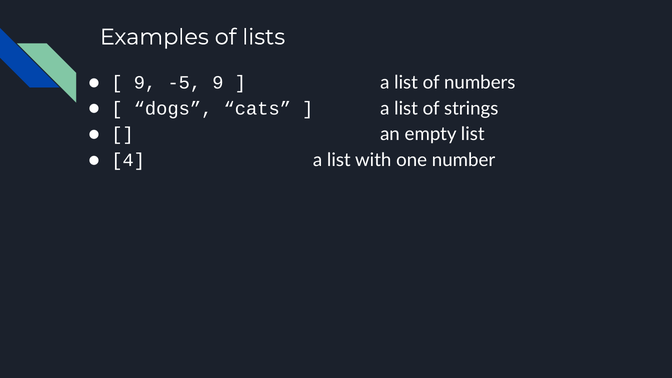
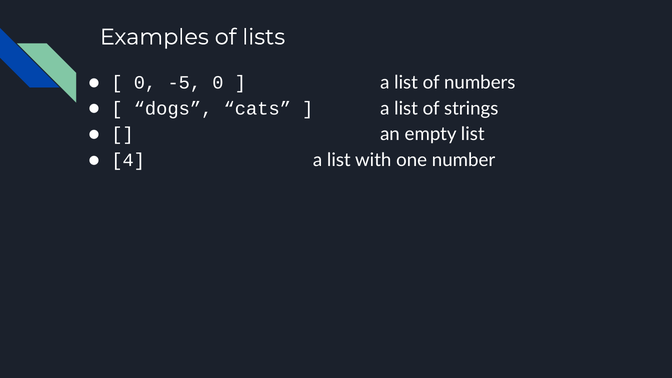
9 at (145, 83): 9 -> 0
-5 9: 9 -> 0
